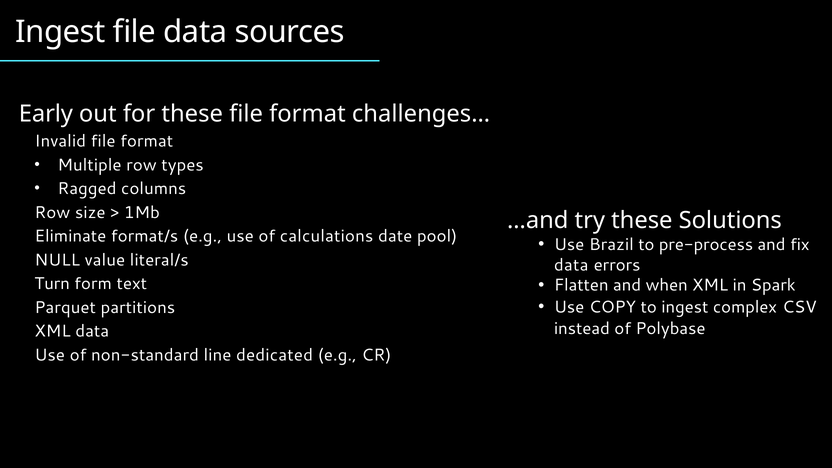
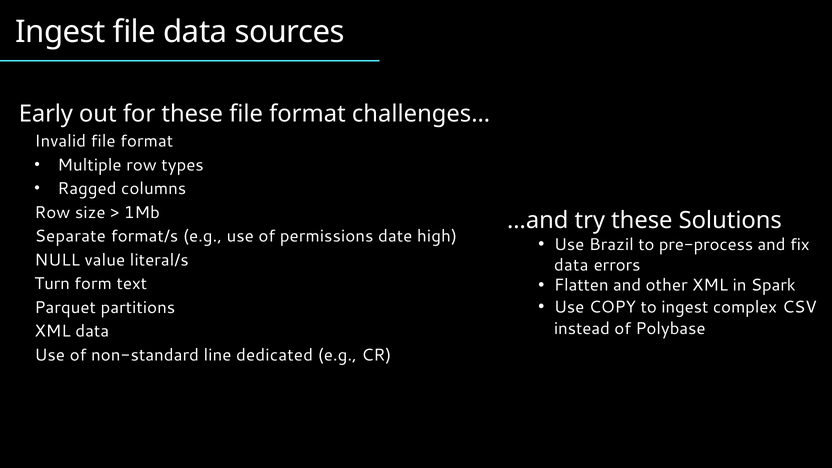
Eliminate: Eliminate -> Separate
calculations: calculations -> permissions
pool: pool -> high
when: when -> other
